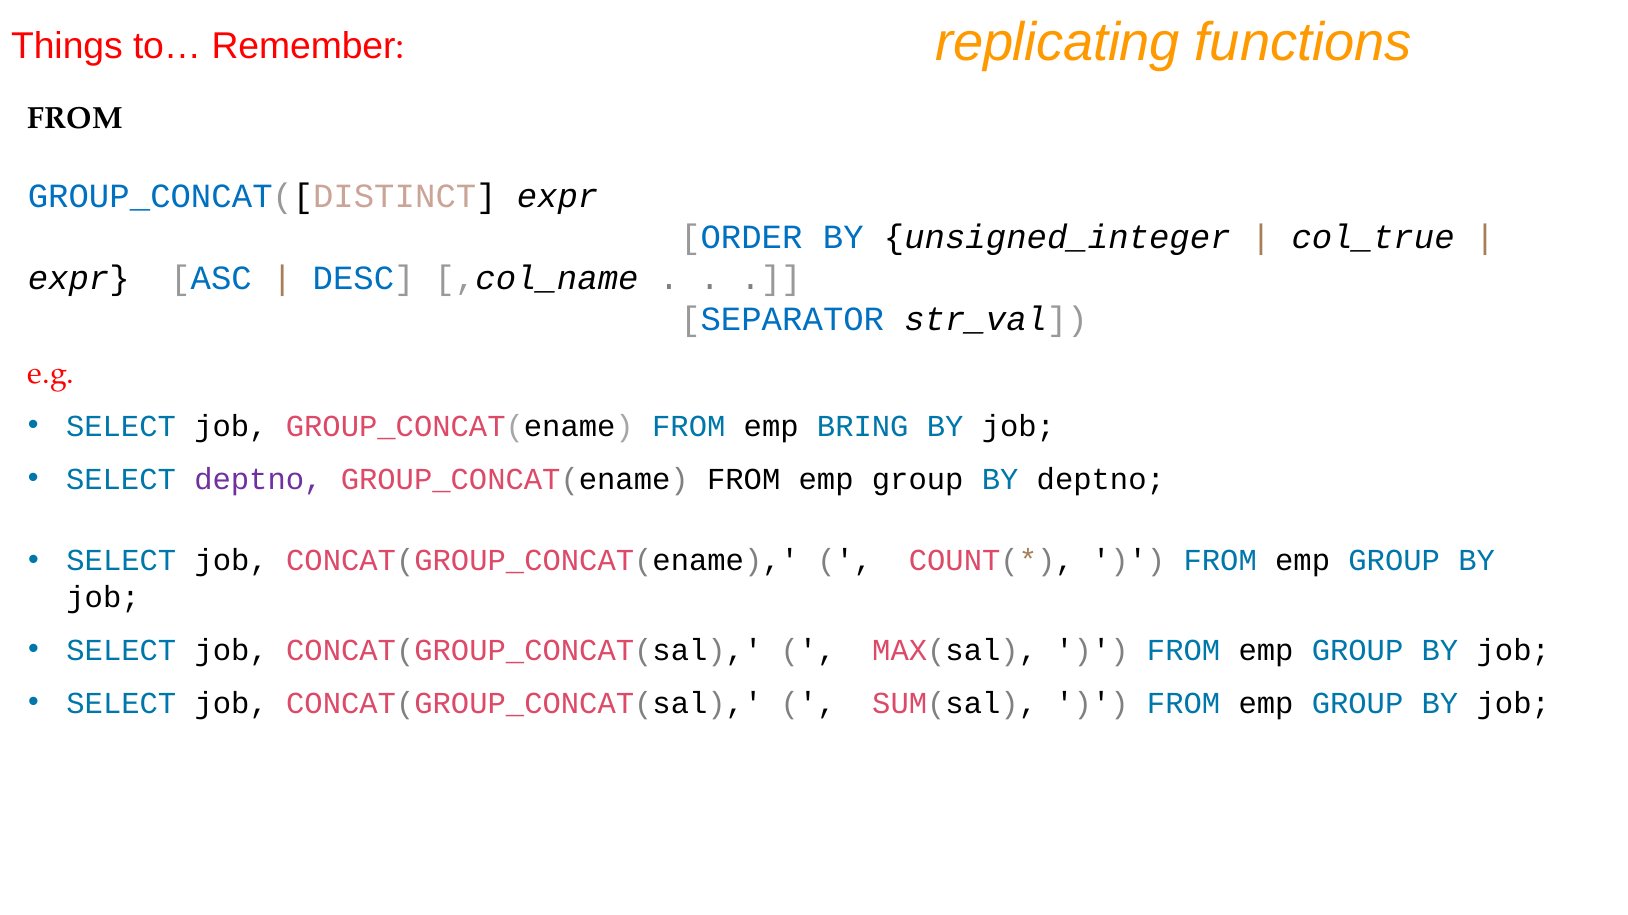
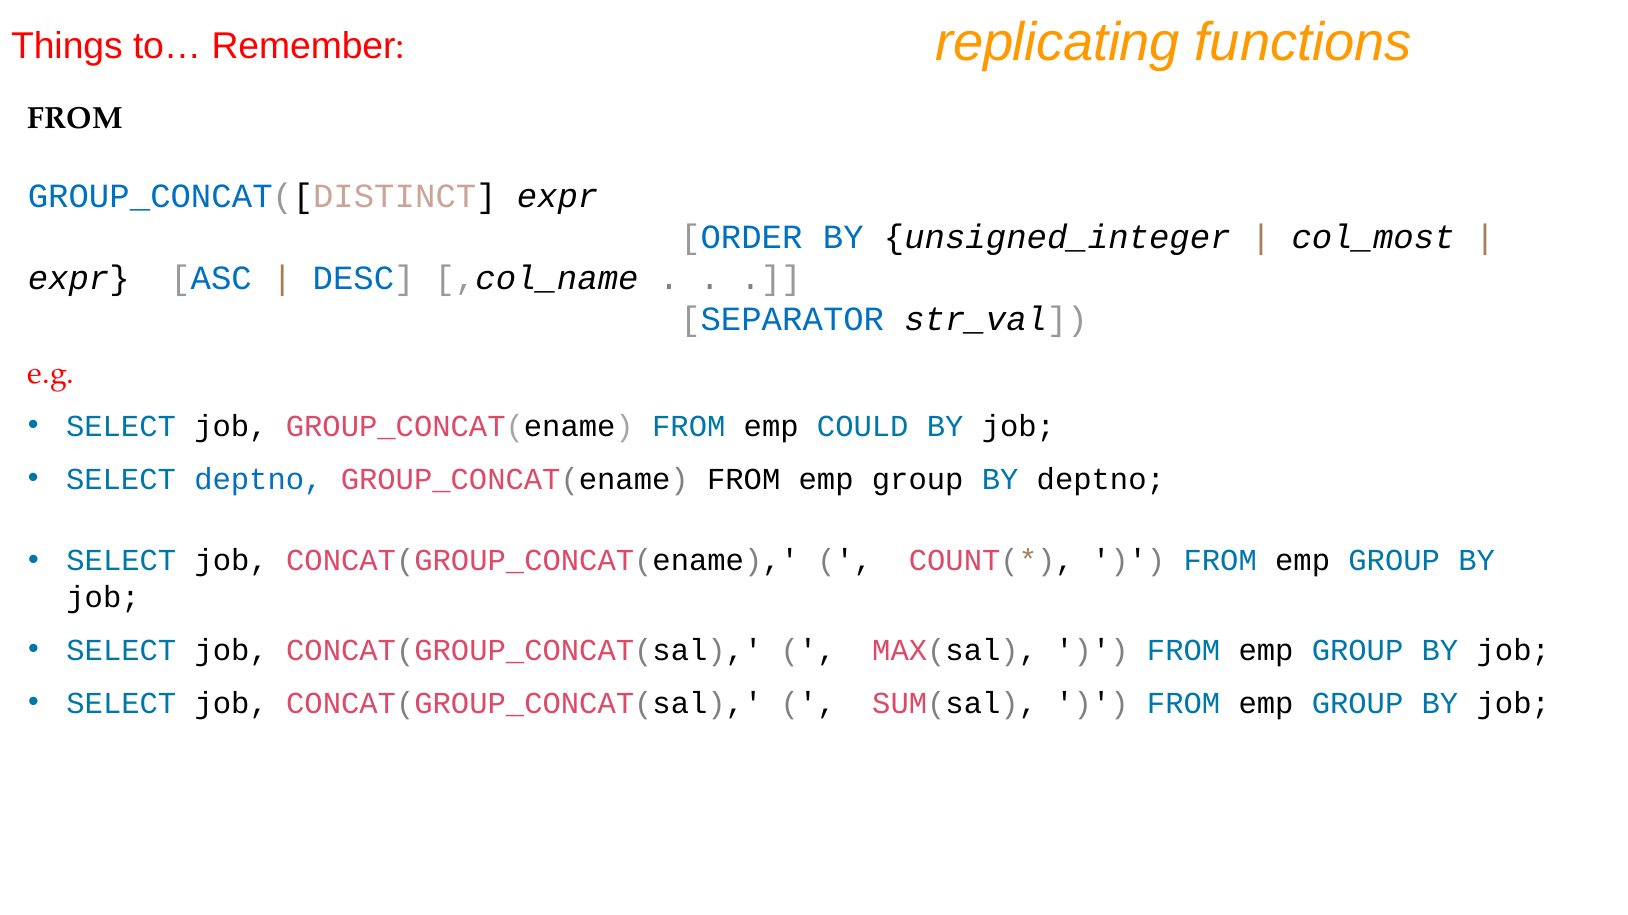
col_true: col_true -> col_most
BRING: BRING -> COULD
deptno at (258, 480) colour: purple -> blue
